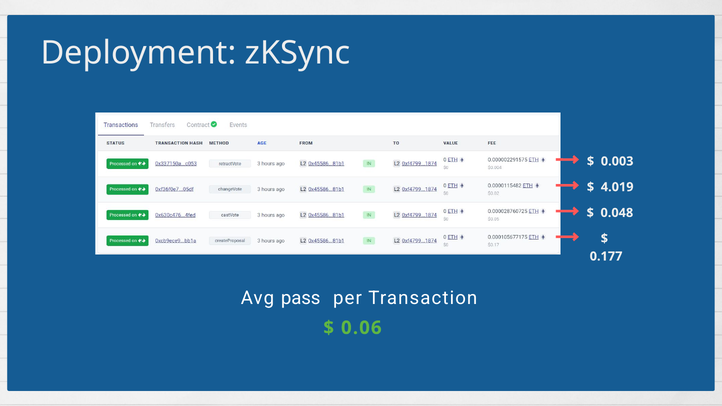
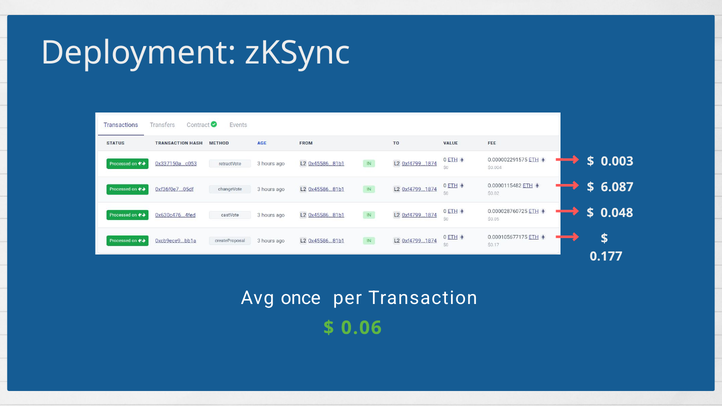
4.019: 4.019 -> 6.087
pass: pass -> once
